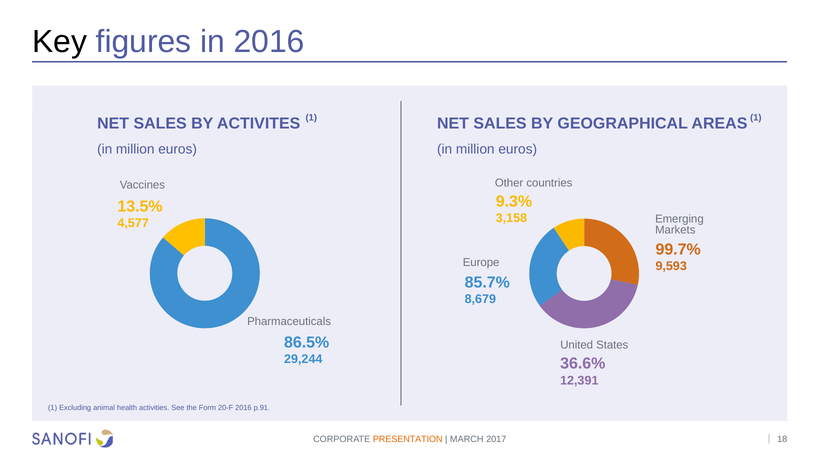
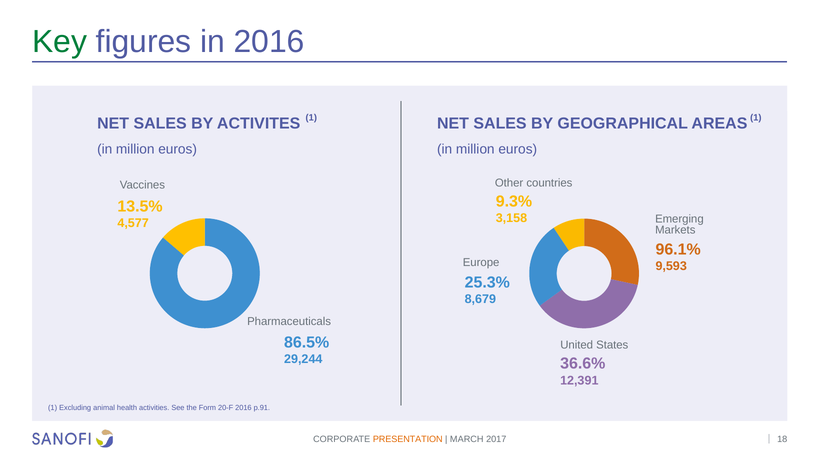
Key colour: black -> green
99.7%: 99.7% -> 96.1%
85.7%: 85.7% -> 25.3%
